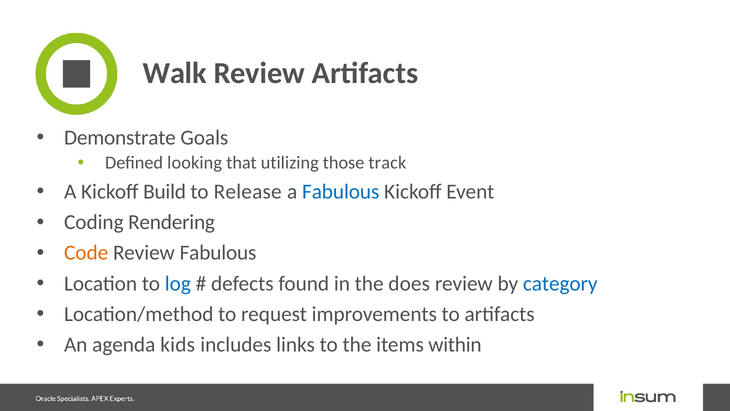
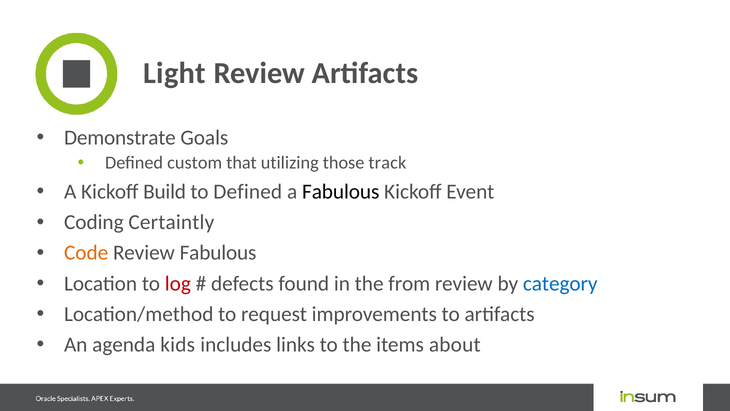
Walk: Walk -> Light
looking: looking -> custom
to Release: Release -> Defined
Fabulous at (341, 192) colour: blue -> black
Rendering: Rendering -> Certaintly
log colour: blue -> red
does: does -> from
within: within -> about
